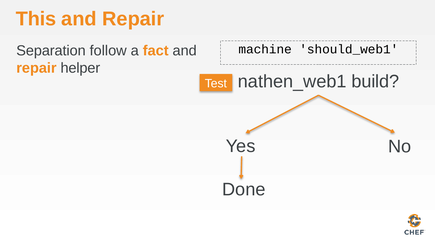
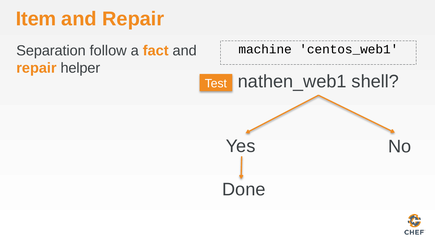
This: This -> Item
should_web1: should_web1 -> centos_web1
build: build -> shell
